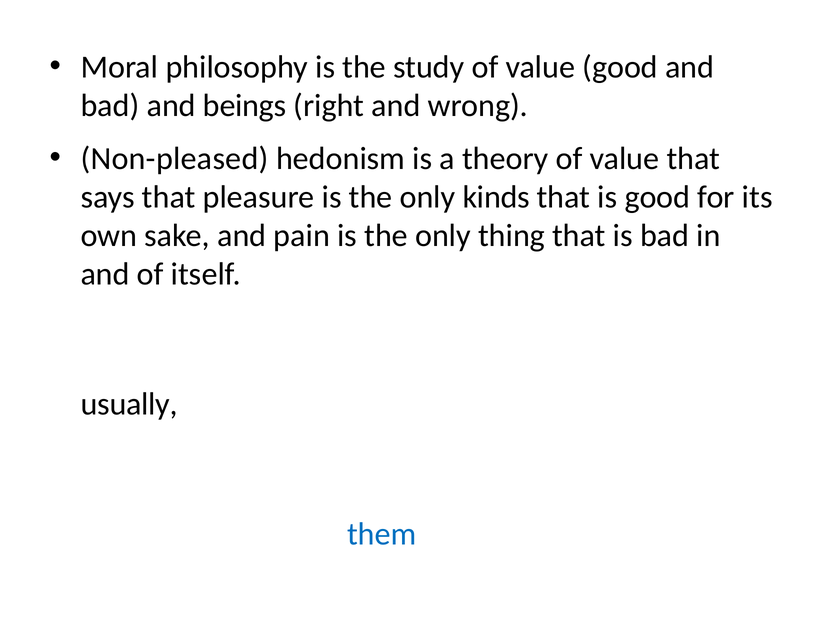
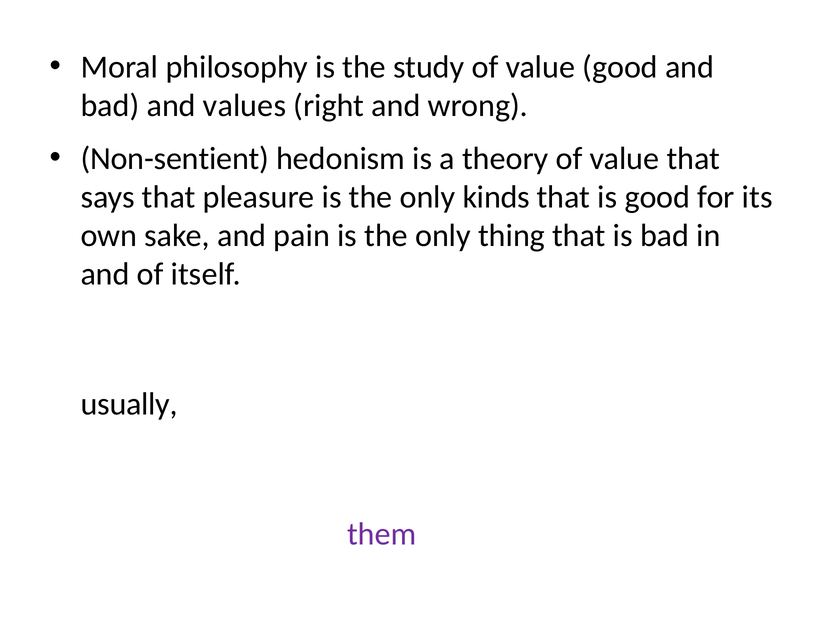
beings: beings -> values
Non-pleased: Non-pleased -> Non-sentient
them colour: blue -> purple
